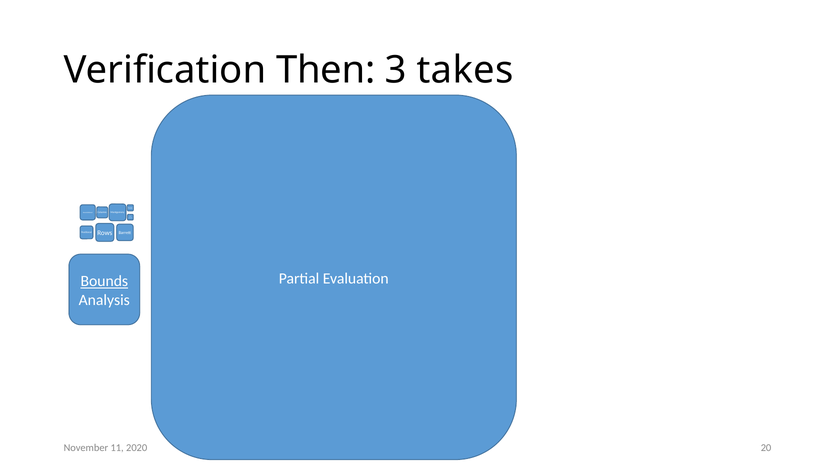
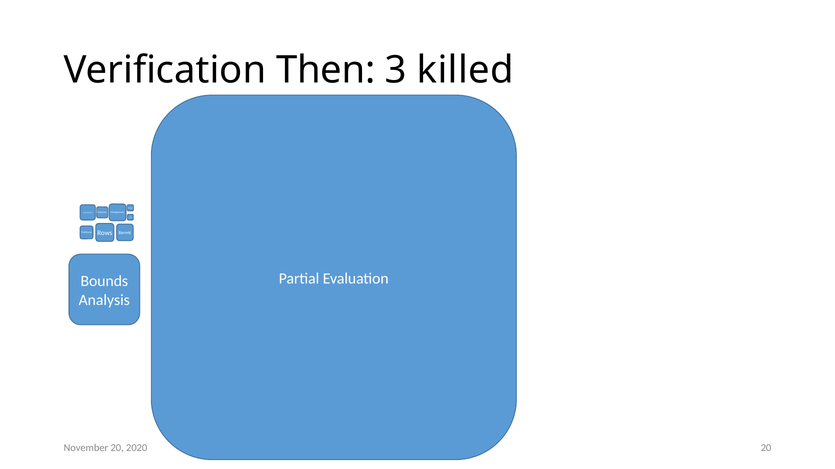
takes: takes -> killed
Bounds underline: present -> none
November 11: 11 -> 20
